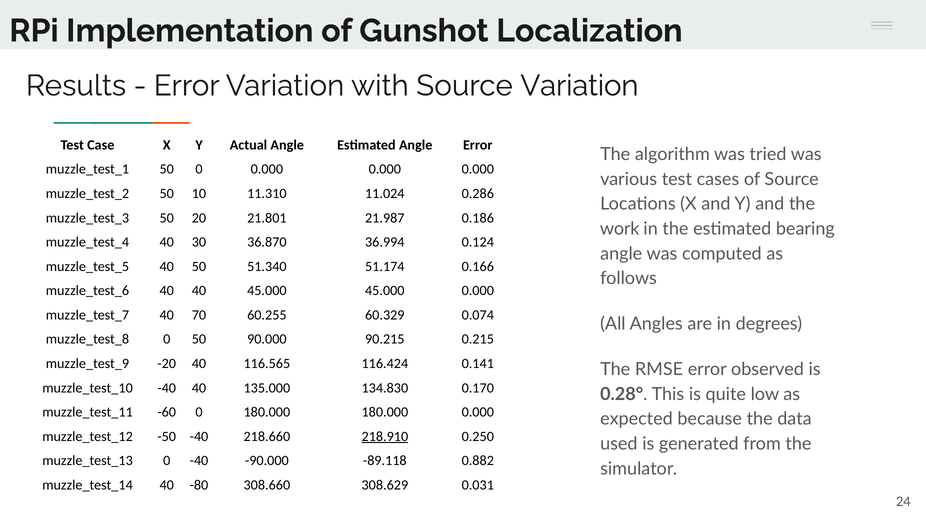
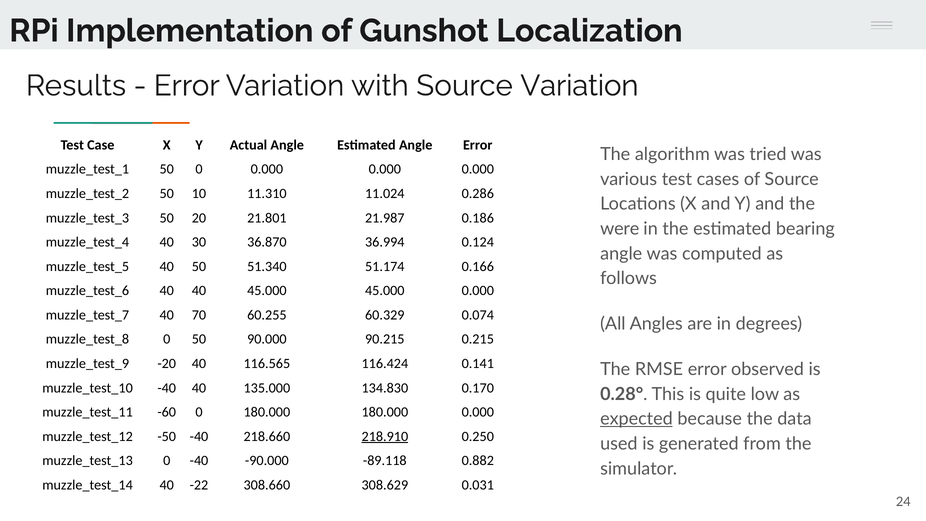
work: work -> were
expected underline: none -> present
-80: -80 -> -22
